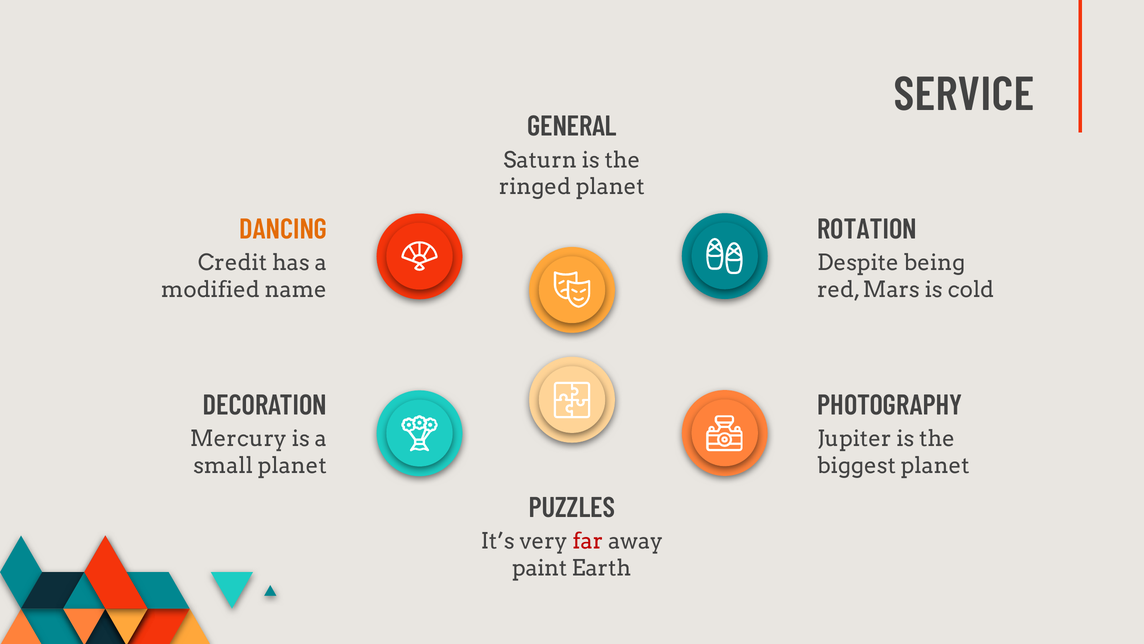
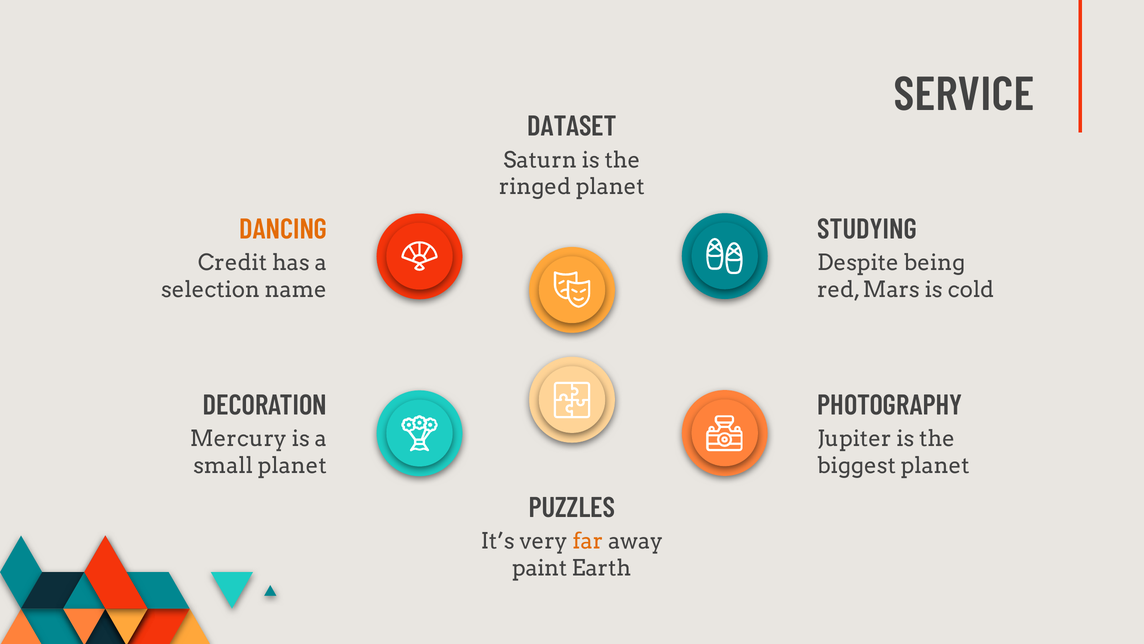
GENERAL: GENERAL -> DATASET
ROTATION: ROTATION -> STUDYING
modified: modified -> selection
far colour: red -> orange
